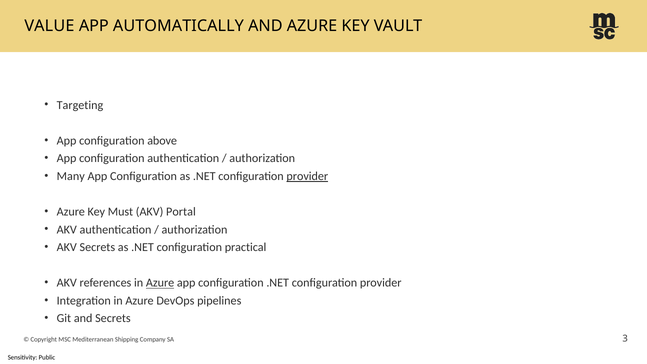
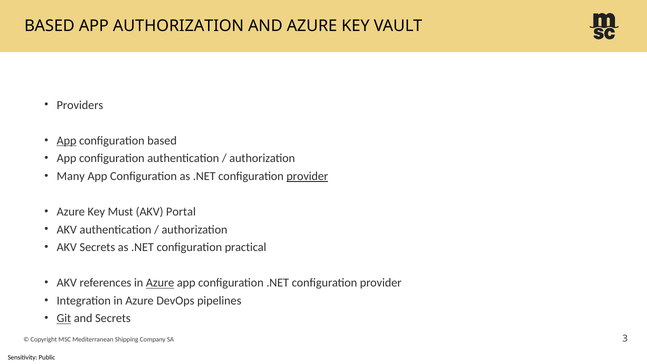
VALUE at (49, 26): VALUE -> BASED
APP AUTOMATICALLY: AUTOMATICALLY -> AUTHORIZATION
Targeting: Targeting -> Providers
App at (67, 141) underline: none -> present
configuration above: above -> based
Git underline: none -> present
